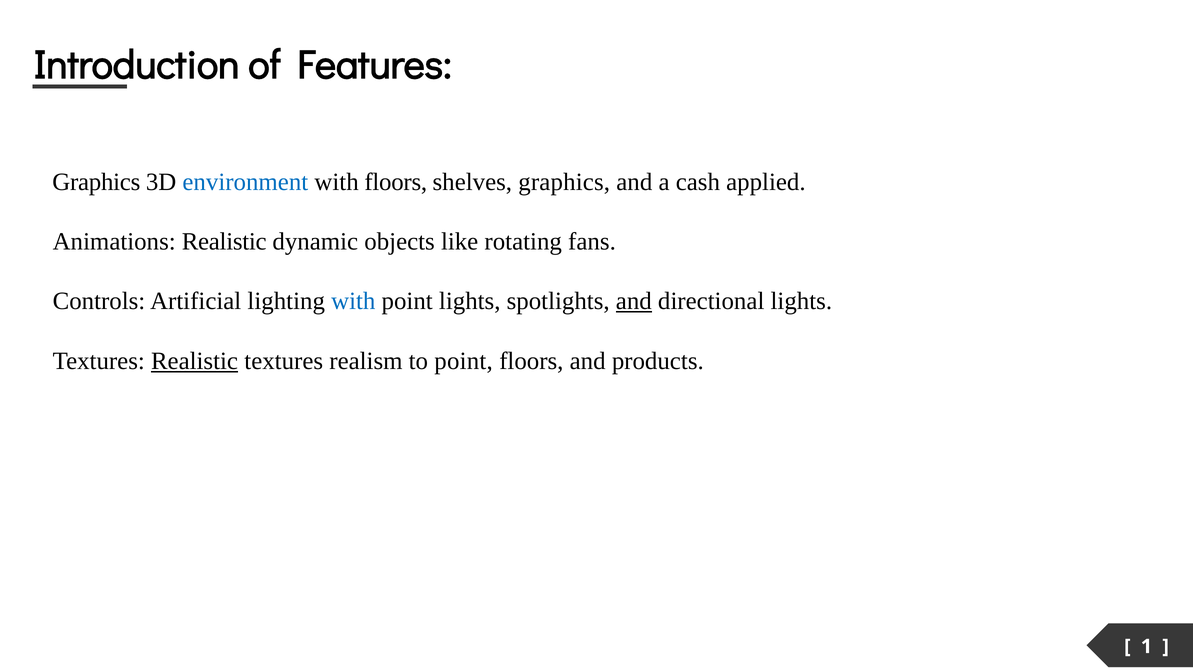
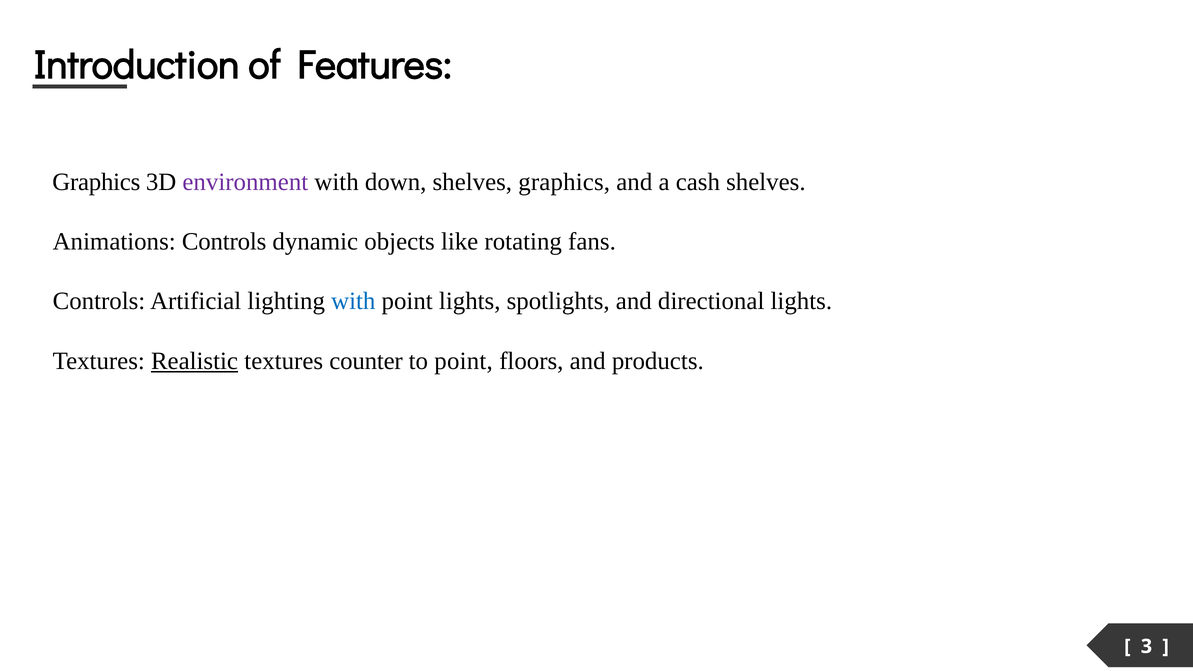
environment colour: blue -> purple
with floors: floors -> down
cash applied: applied -> shelves
Animations Realistic: Realistic -> Controls
and at (634, 301) underline: present -> none
realism: realism -> counter
1: 1 -> 3
